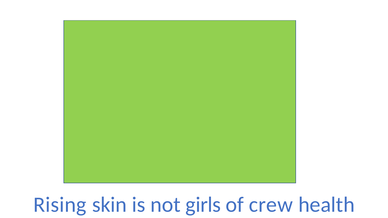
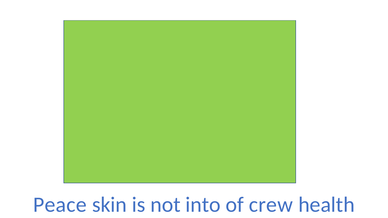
Rising: Rising -> Peace
girls: girls -> into
